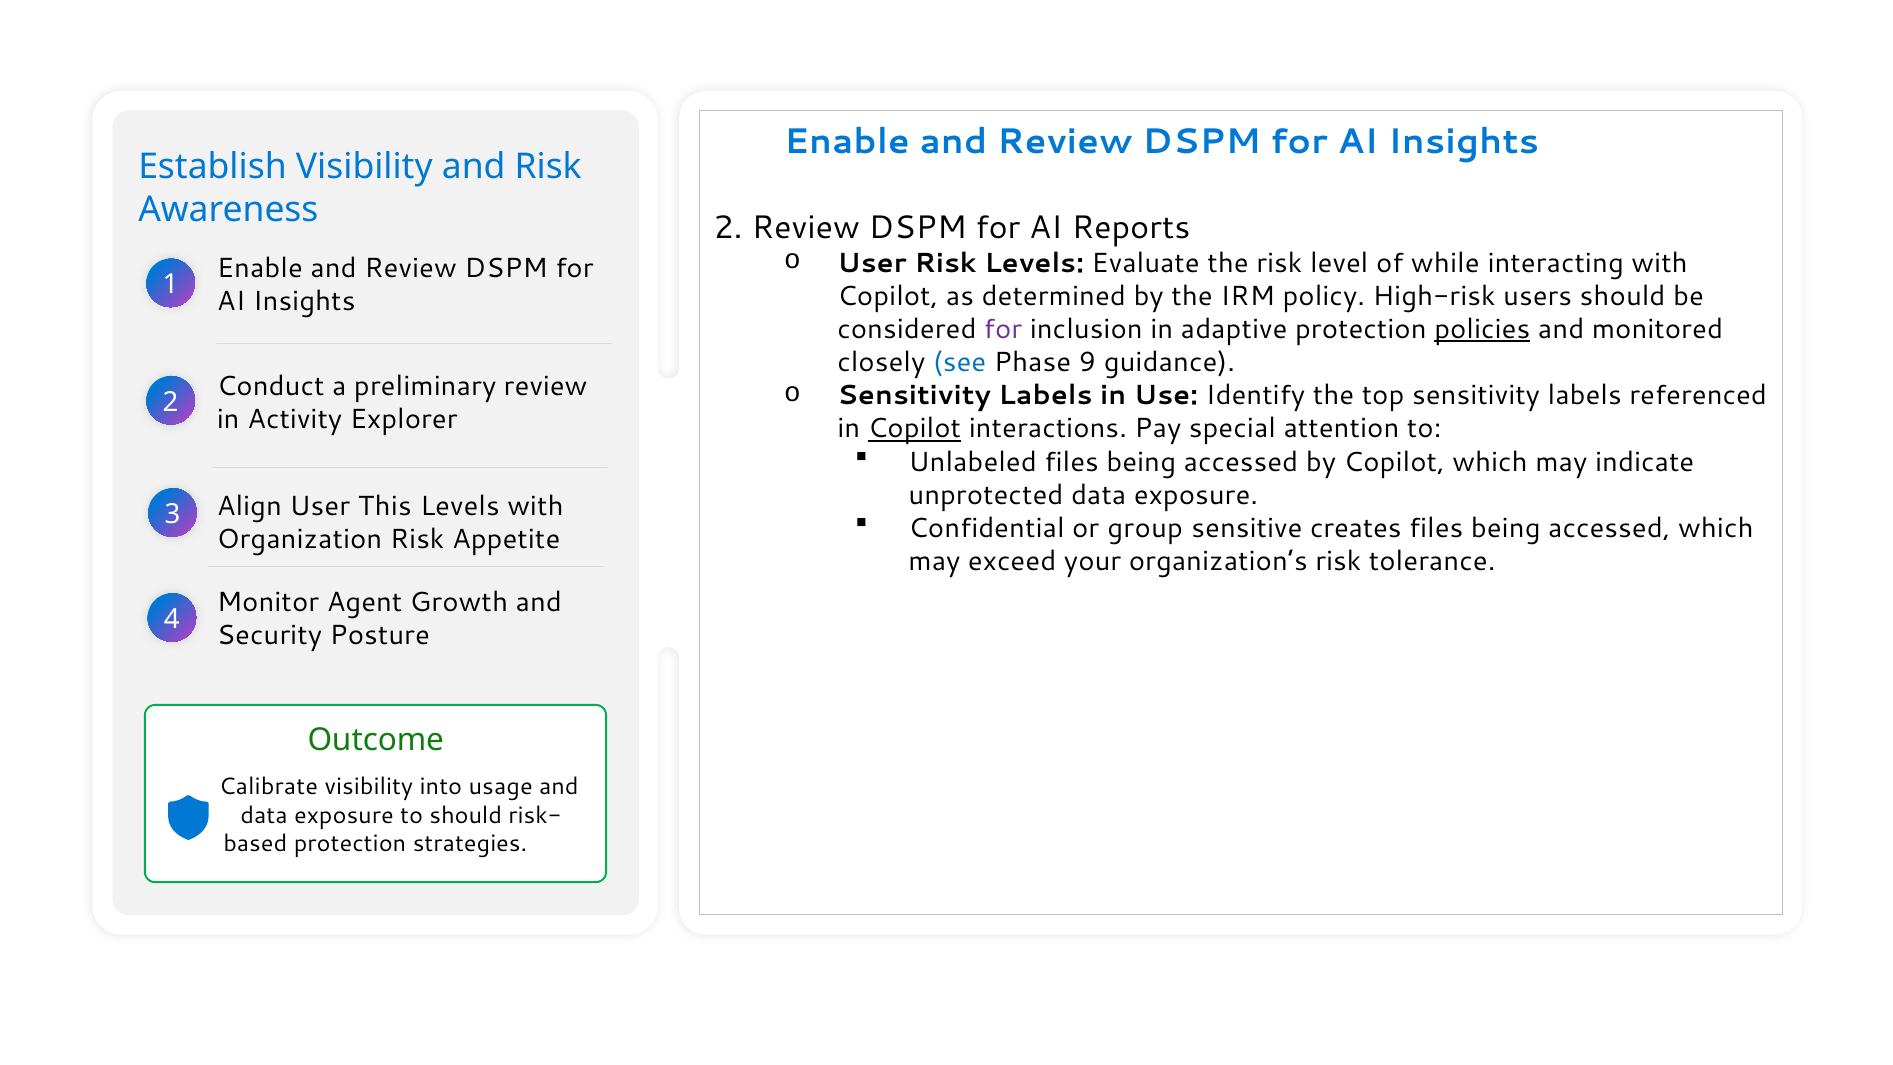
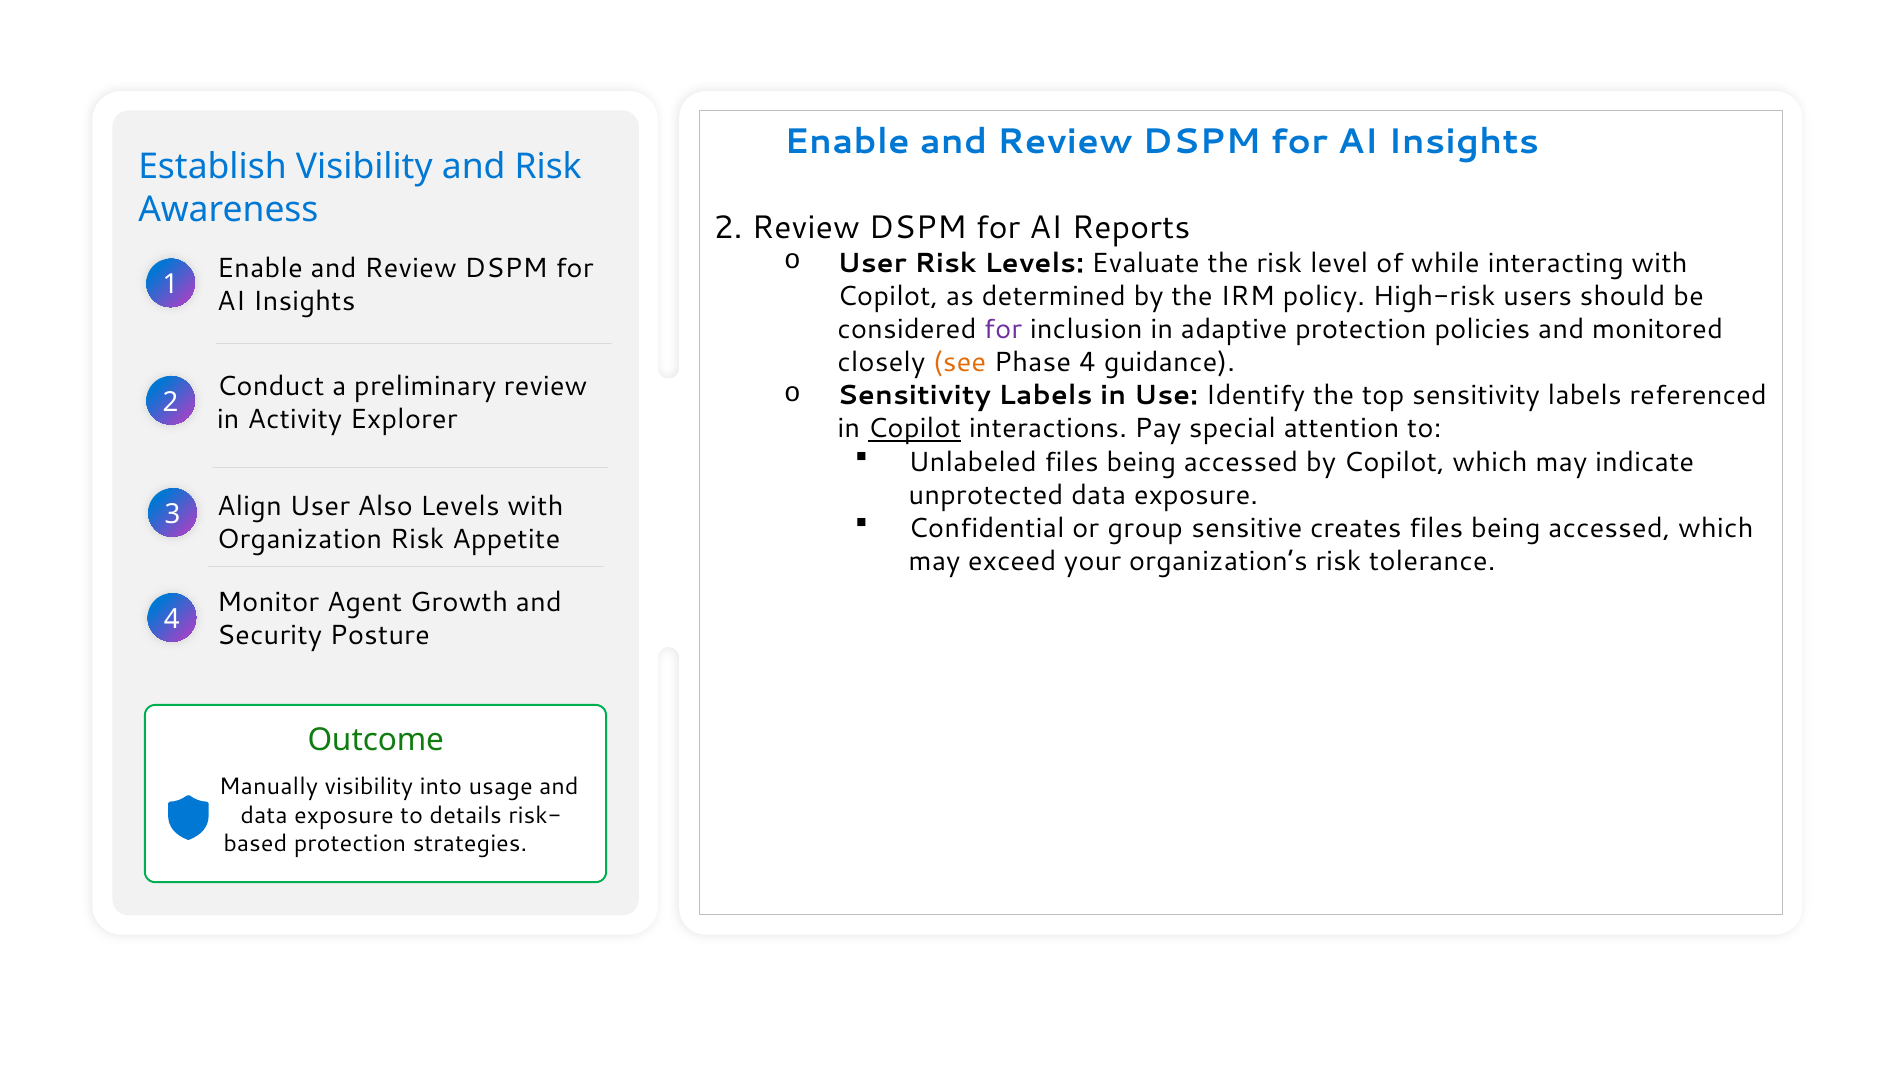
policies underline: present -> none
see colour: blue -> orange
Phase 9: 9 -> 4
This: This -> Also
Calibrate: Calibrate -> Manually
to should: should -> details
